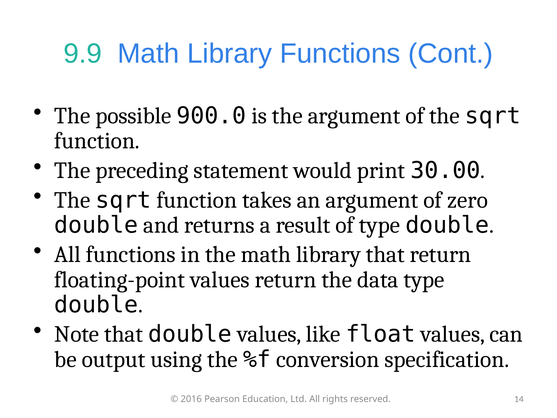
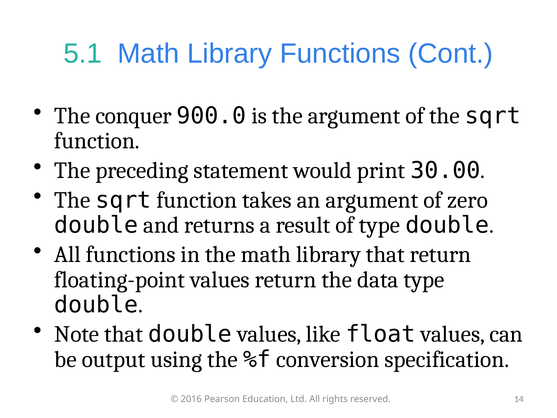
9.9: 9.9 -> 5.1
possible: possible -> conquer
